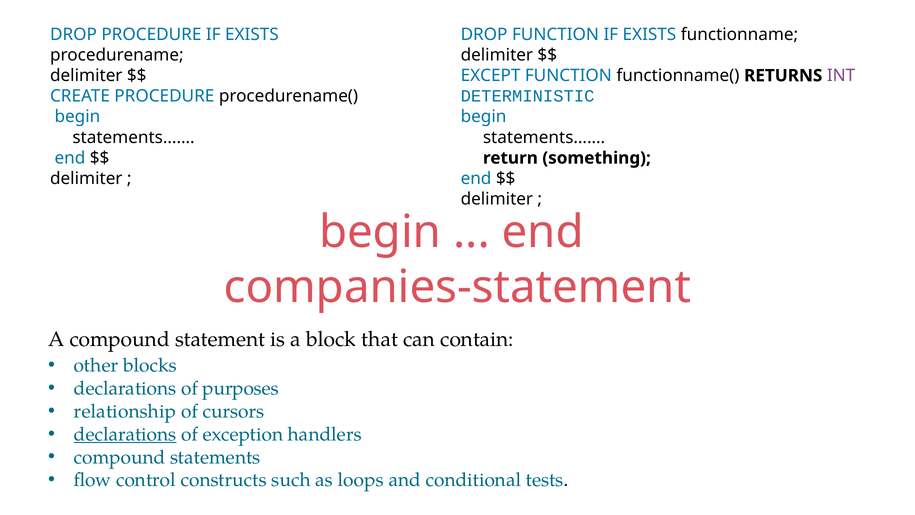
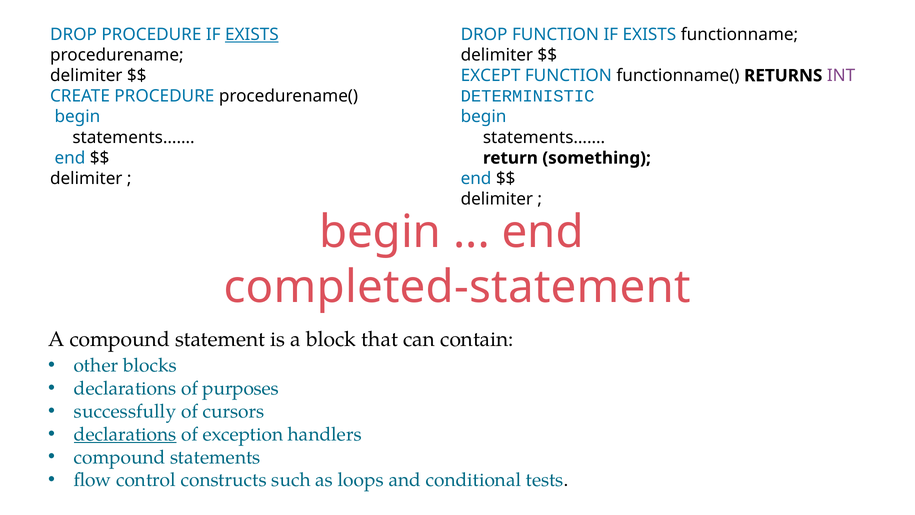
EXISTS at (252, 34) underline: none -> present
companies-statement: companies-statement -> completed-statement
relationship: relationship -> successfully
